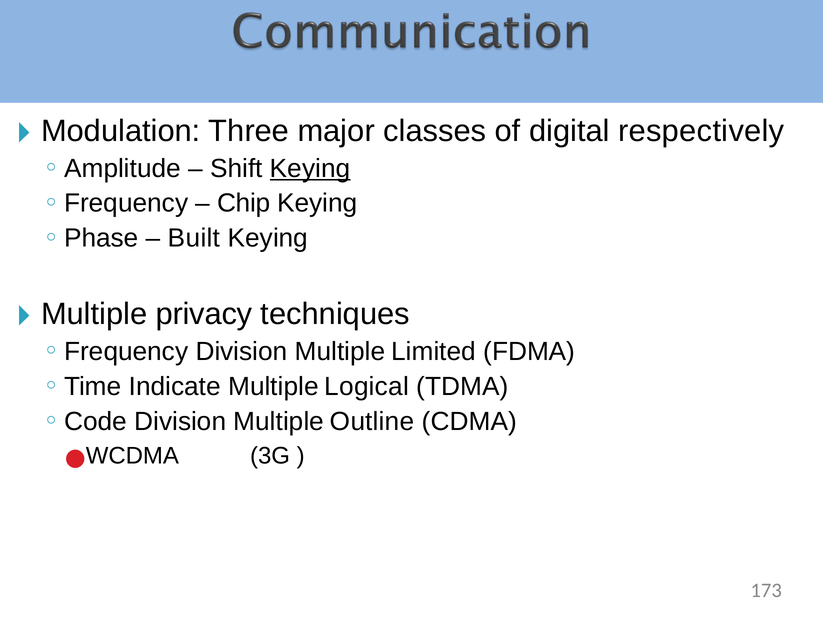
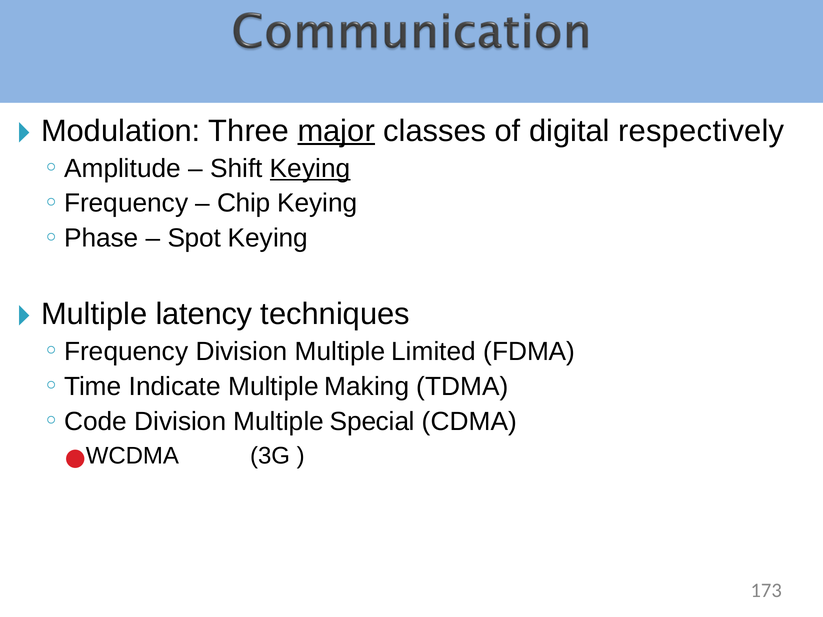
major underline: none -> present
Built: Built -> Spot
privacy: privacy -> latency
Logical: Logical -> Making
Outline: Outline -> Special
